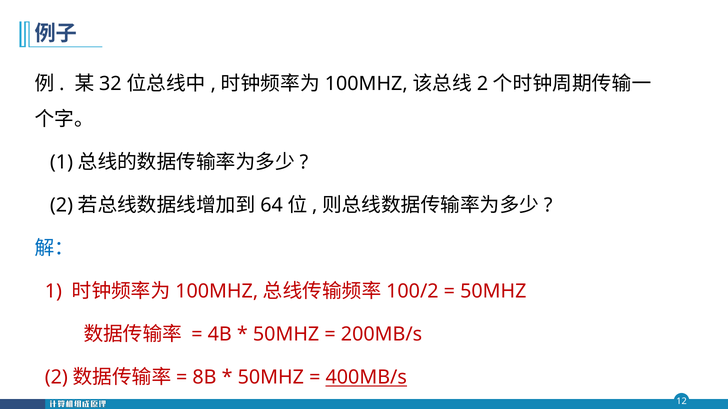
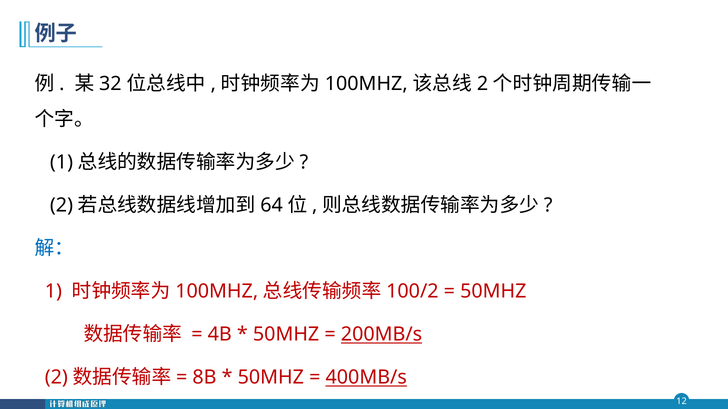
200MB/s underline: none -> present
